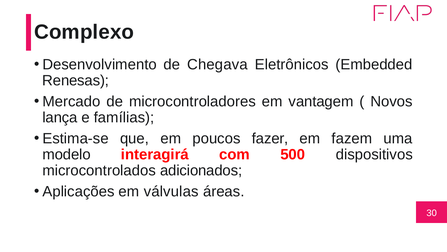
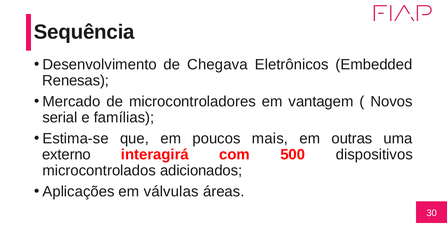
Complexo: Complexo -> Sequência
lança: lança -> serial
fazer: fazer -> mais
fazem: fazem -> outras
modelo: modelo -> externo
